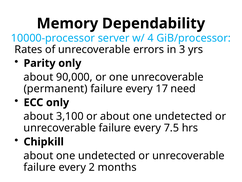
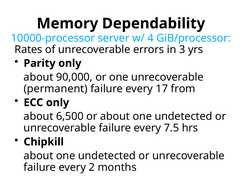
need: need -> from
3,100: 3,100 -> 6,500
